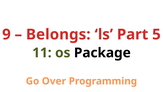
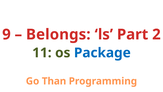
5: 5 -> 2
Package colour: black -> blue
Over: Over -> Than
